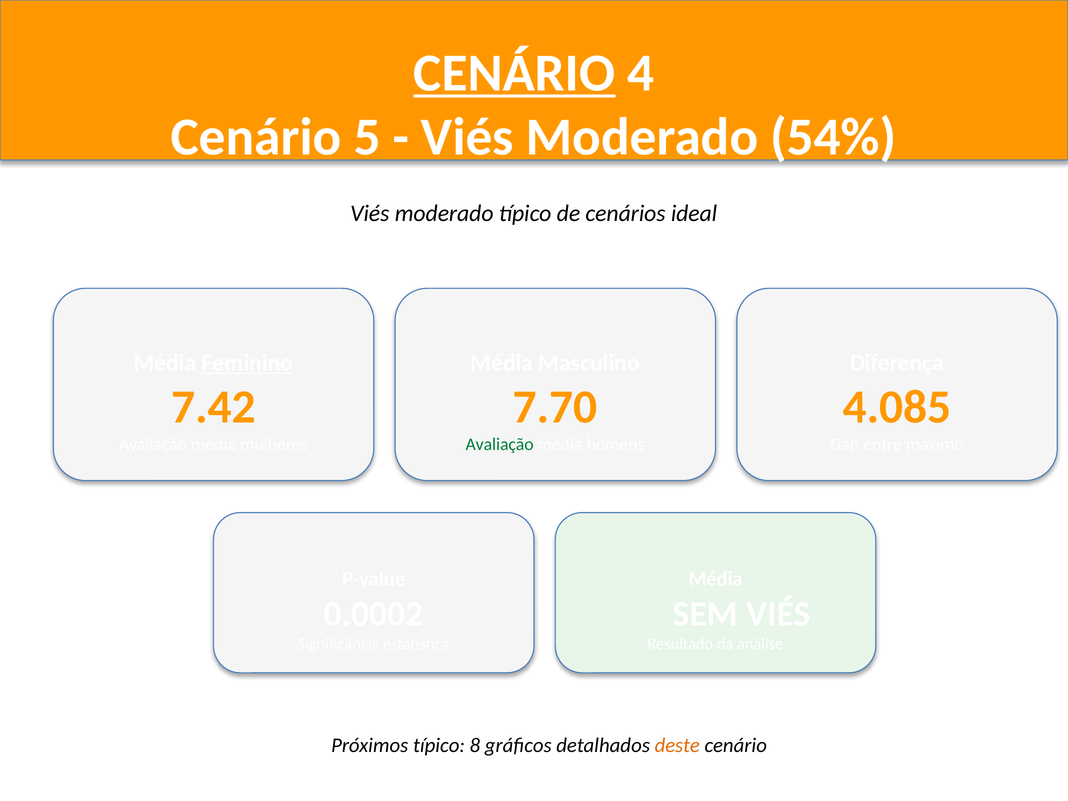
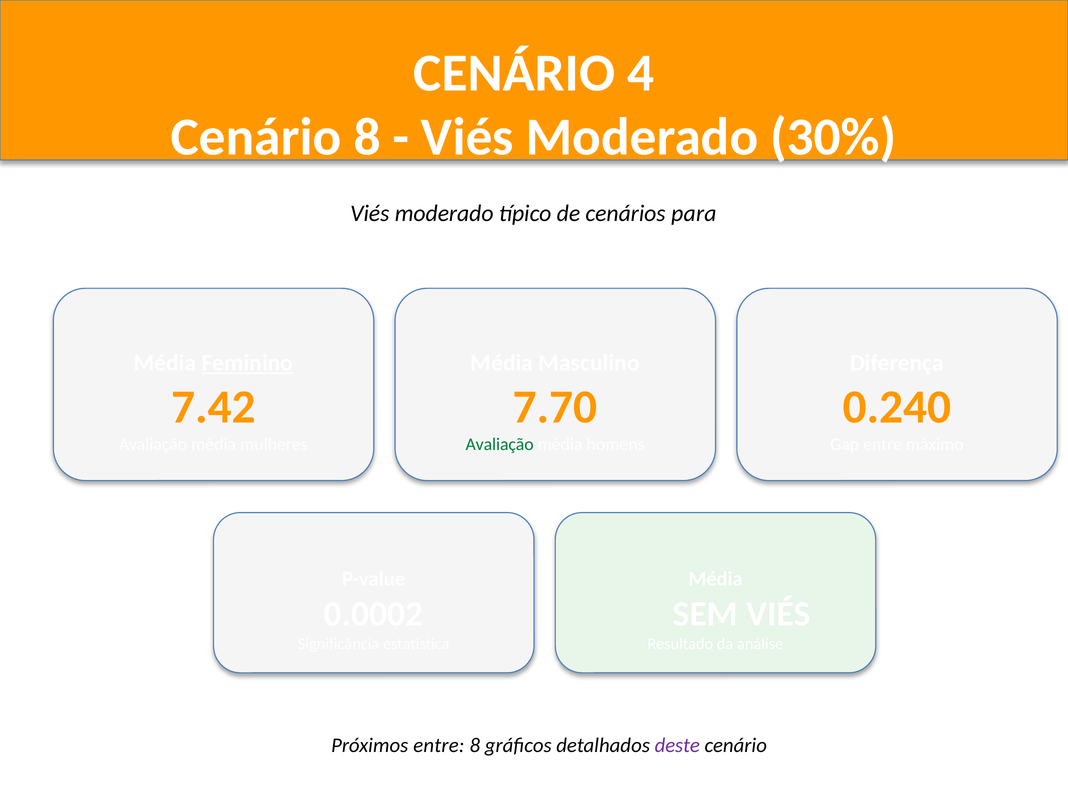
CENÁRIO at (514, 73) underline: present -> none
Cenário 5: 5 -> 8
54%: 54% -> 30%
ideal: ideal -> para
4.085: 4.085 -> 0.240
típico at (439, 745): típico -> entre
deste colour: orange -> purple
